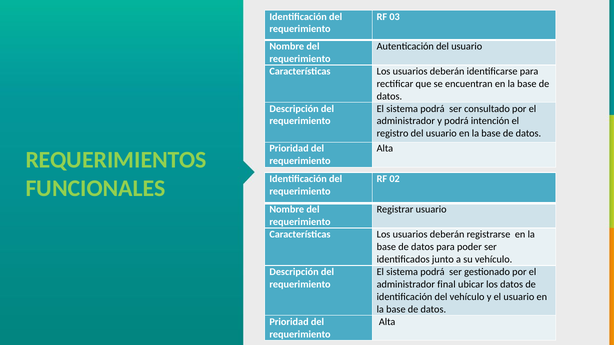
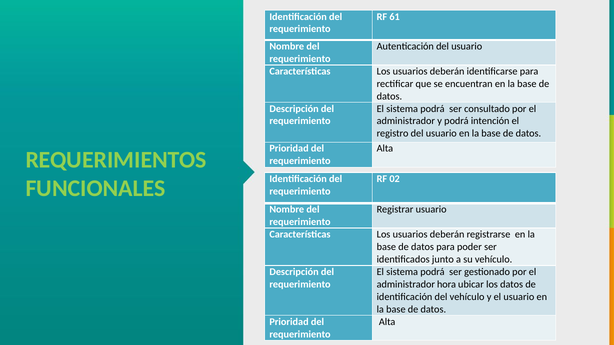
03: 03 -> 61
final: final -> hora
